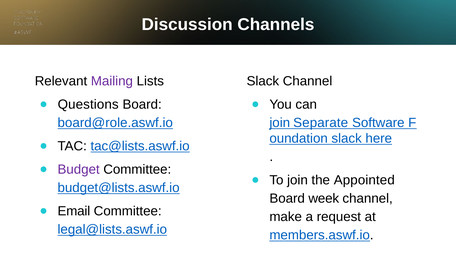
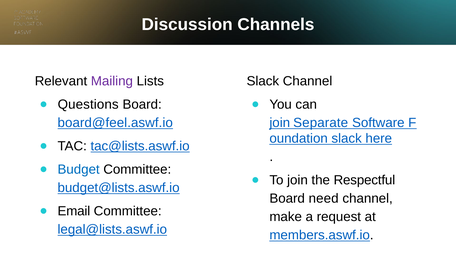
board@role.aswf.io: board@role.aswf.io -> board@feel.aswf.io
Budget colour: purple -> blue
Appointed: Appointed -> Respectful
week: week -> need
